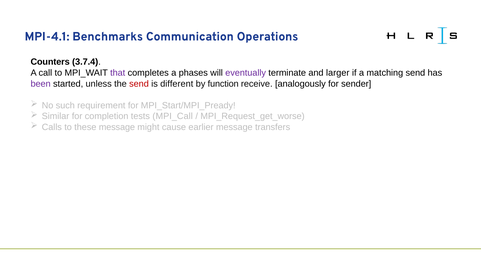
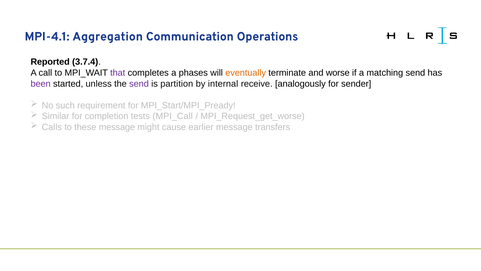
Benchmarks: Benchmarks -> Aggregation
Counters: Counters -> Reported
eventually colour: purple -> orange
larger: larger -> worse
send at (139, 84) colour: red -> purple
different: different -> partition
function: function -> internal
